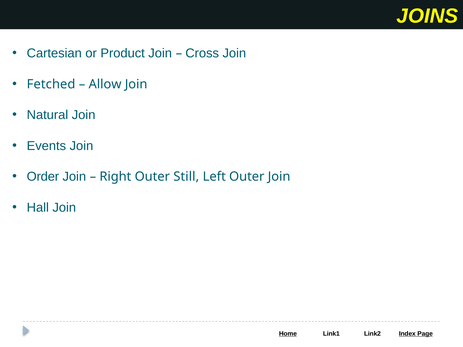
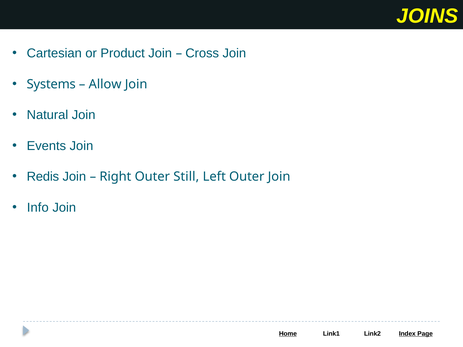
Fetched: Fetched -> Systems
Order: Order -> Redis
Hall: Hall -> Info
